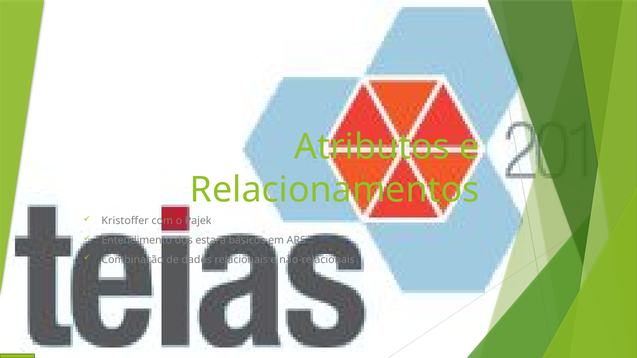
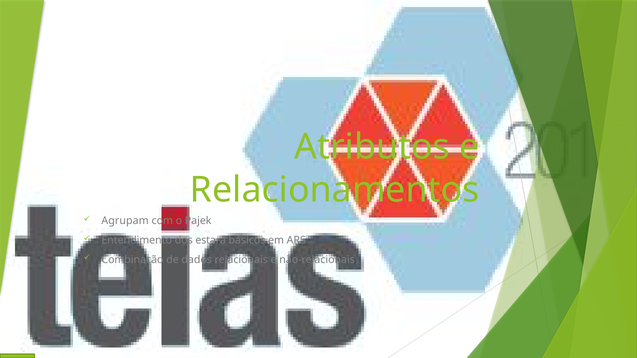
Kristoffer: Kristoffer -> Agrupam
